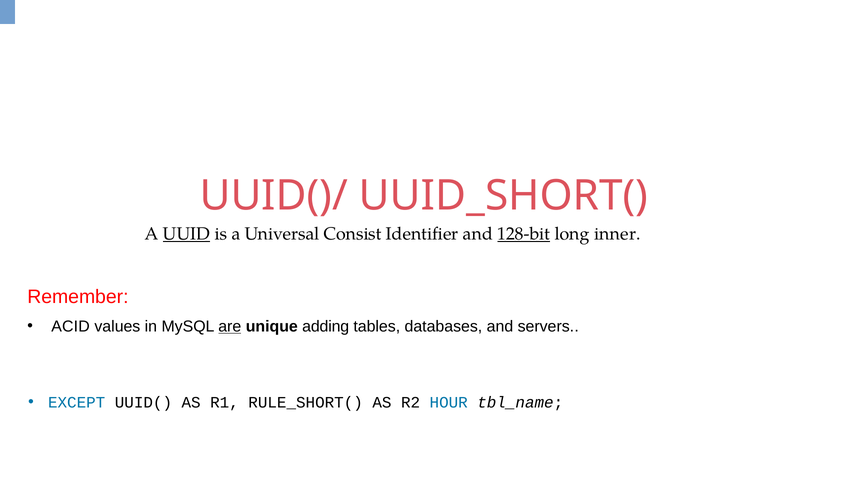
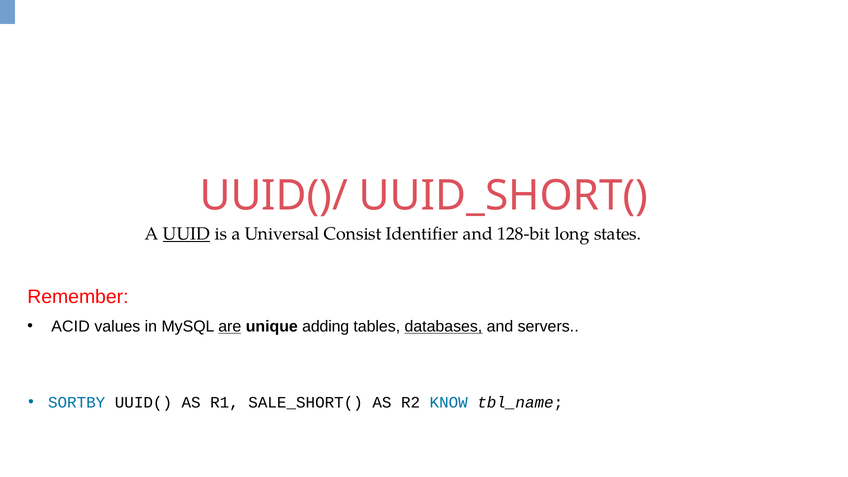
128-bit underline: present -> none
inner: inner -> states
databases underline: none -> present
EXCEPT: EXCEPT -> SORTBY
RULE_SHORT(: RULE_SHORT( -> SALE_SHORT(
HOUR: HOUR -> KNOW
